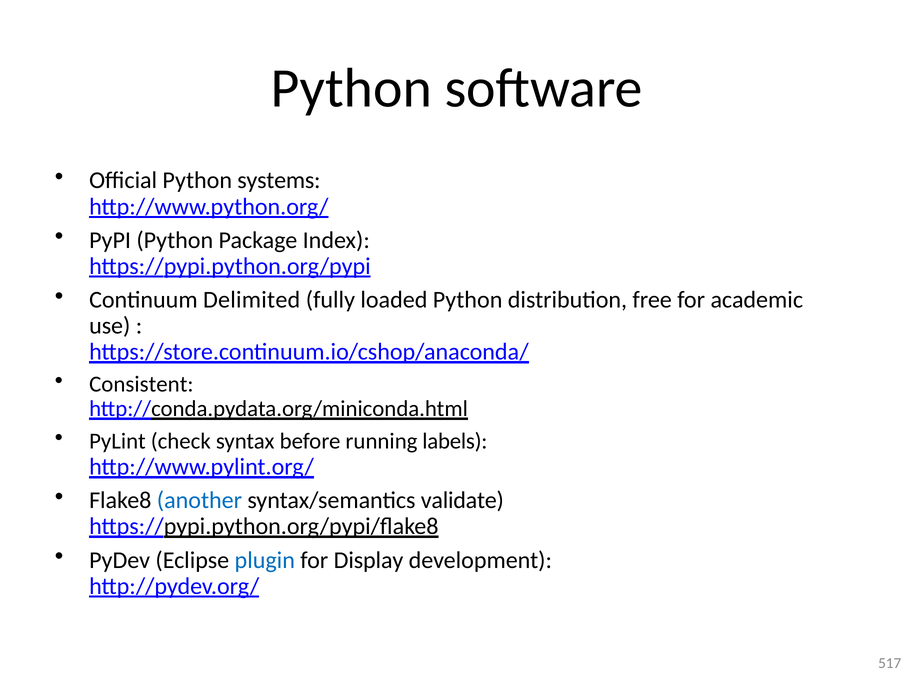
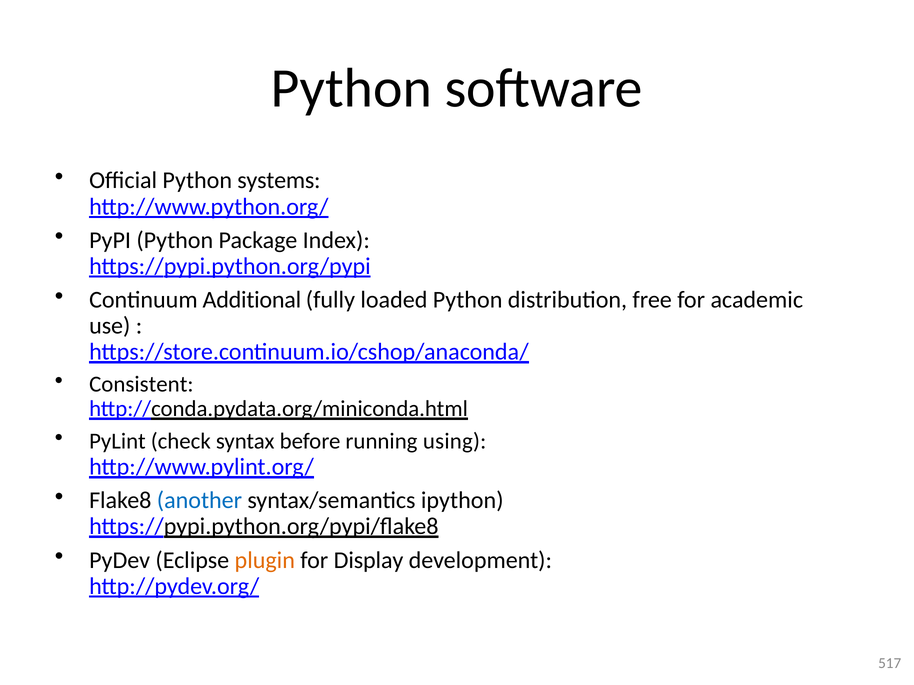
Delimited: Delimited -> Additional
labels: labels -> using
validate: validate -> ipython
plugin colour: blue -> orange
